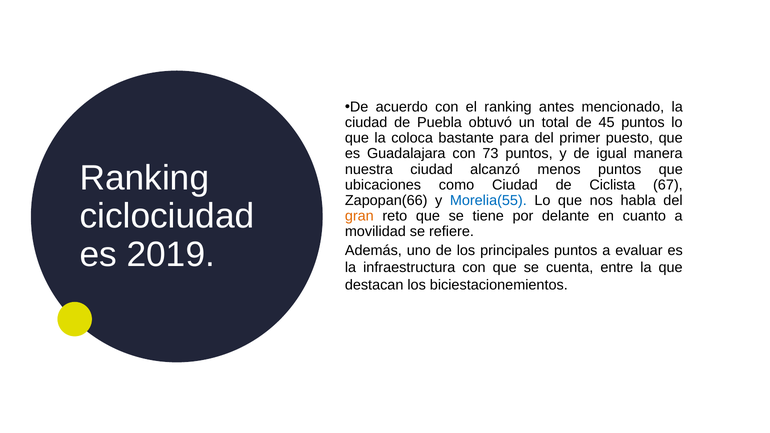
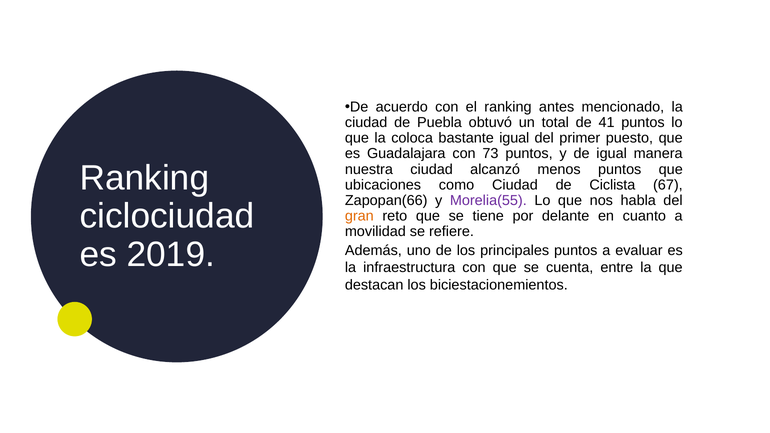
45: 45 -> 41
bastante para: para -> igual
Morelia(55 colour: blue -> purple
